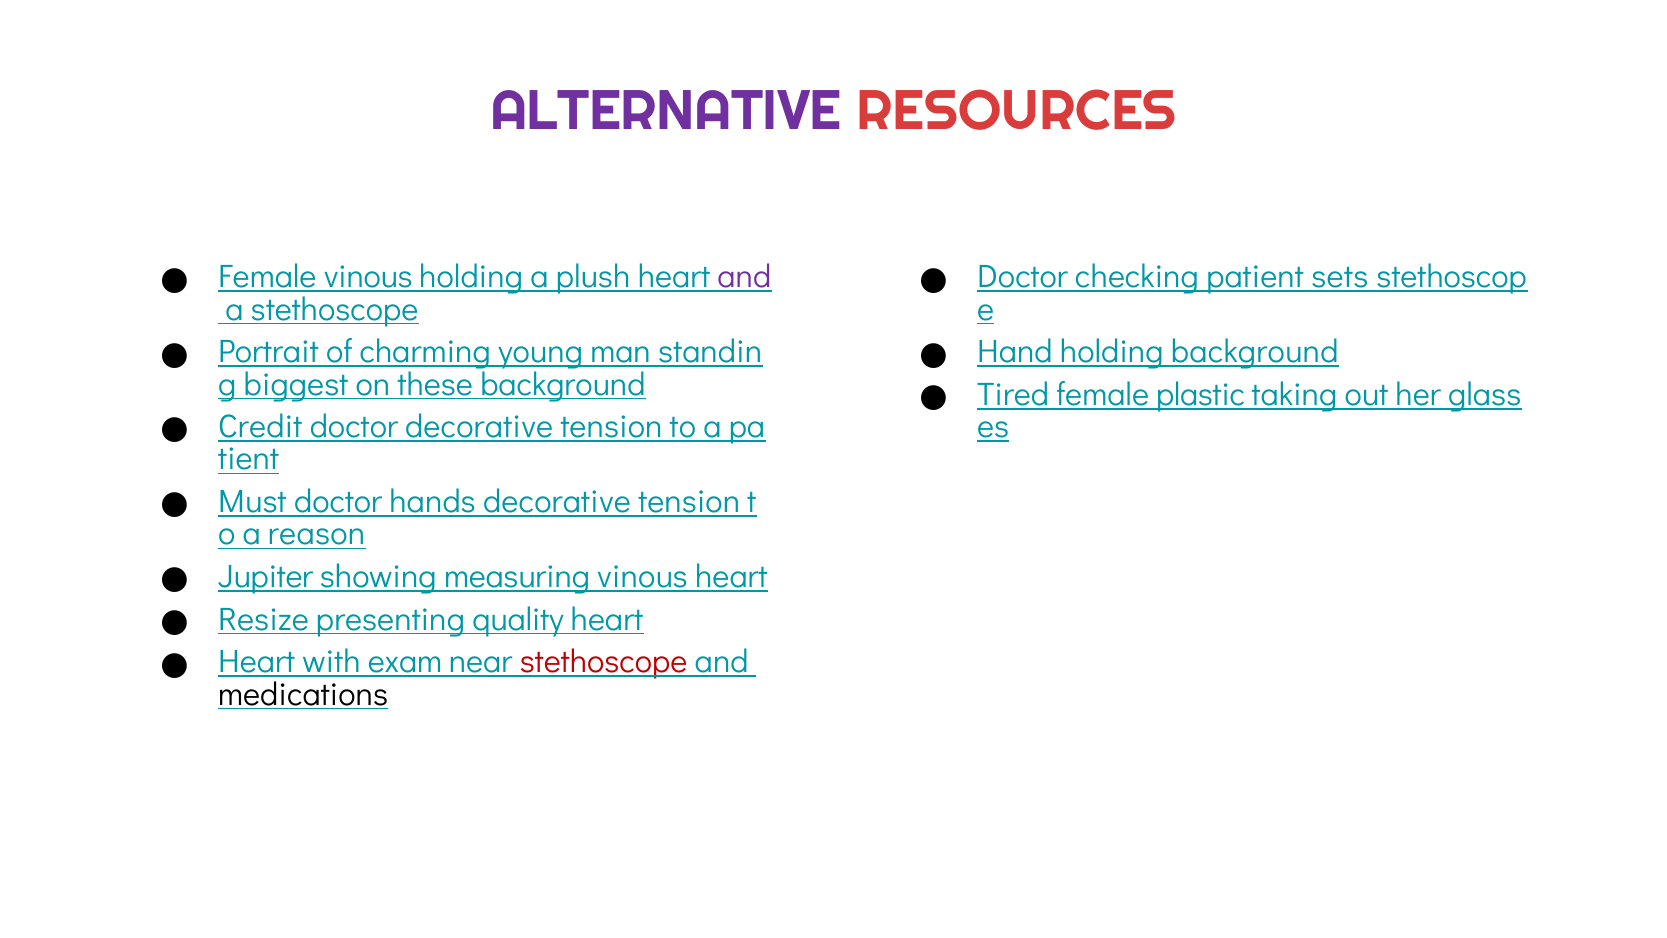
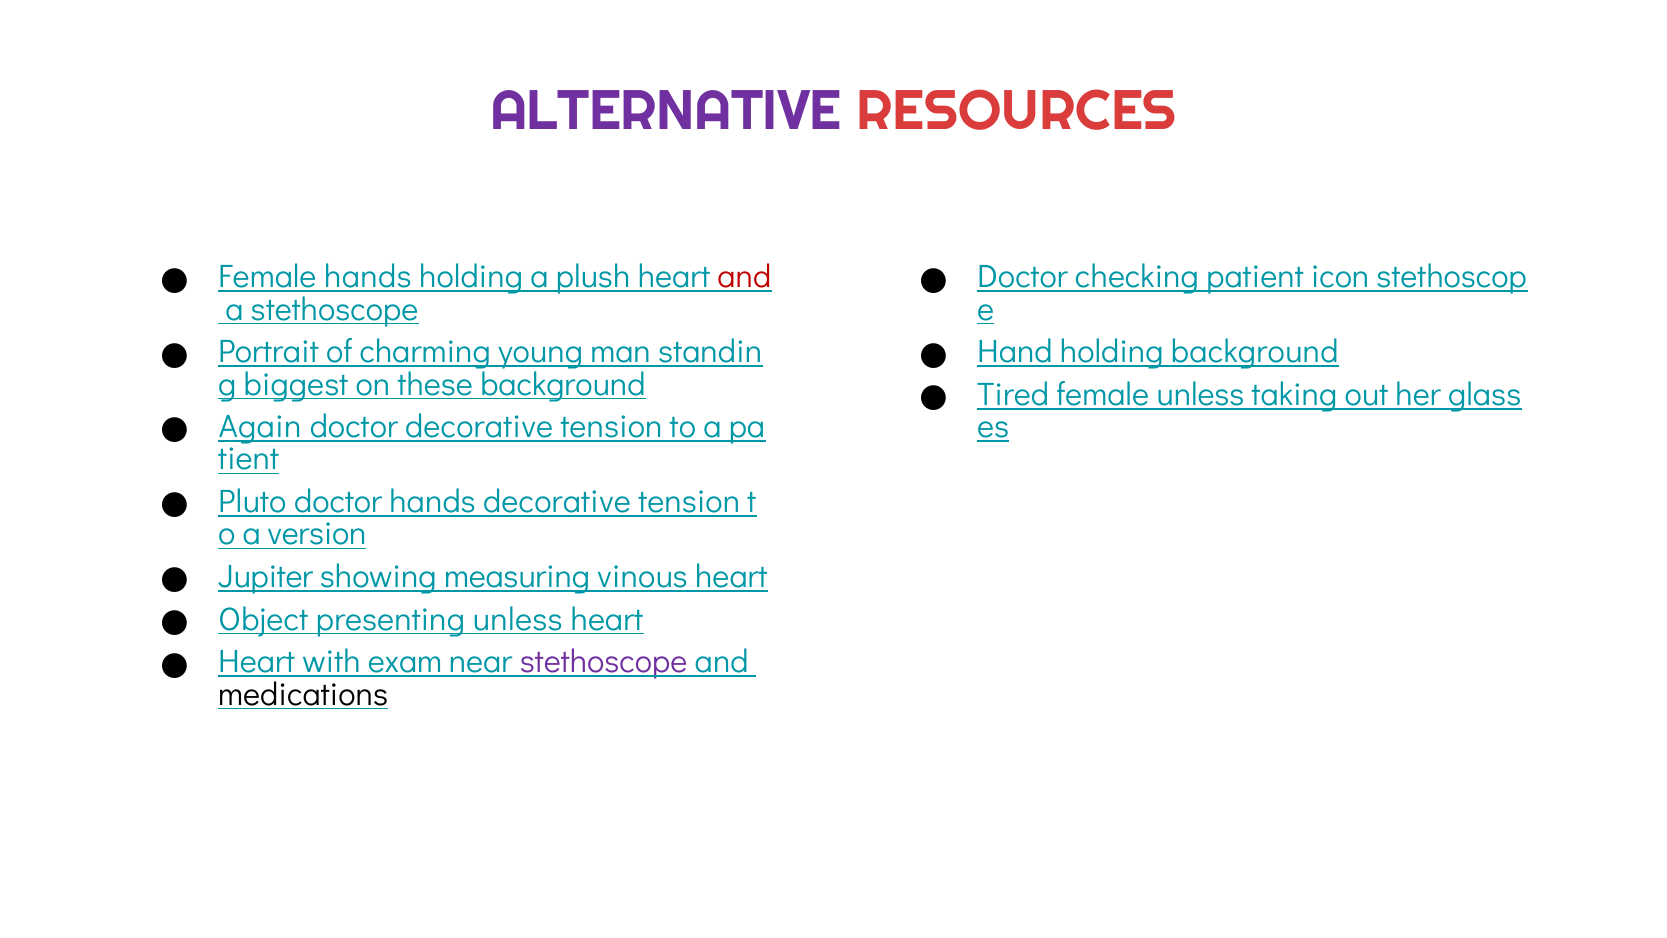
Female vinous: vinous -> hands
and at (744, 277) colour: purple -> red
sets: sets -> icon
female plastic: plastic -> unless
Credit: Credit -> Again
Must: Must -> Pluto
reason: reason -> version
Resize: Resize -> Object
presenting quality: quality -> unless
stethoscope at (604, 662) colour: red -> purple
